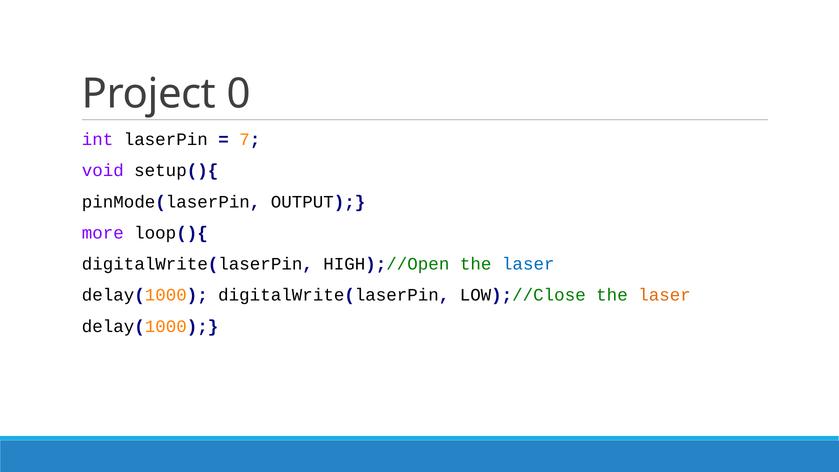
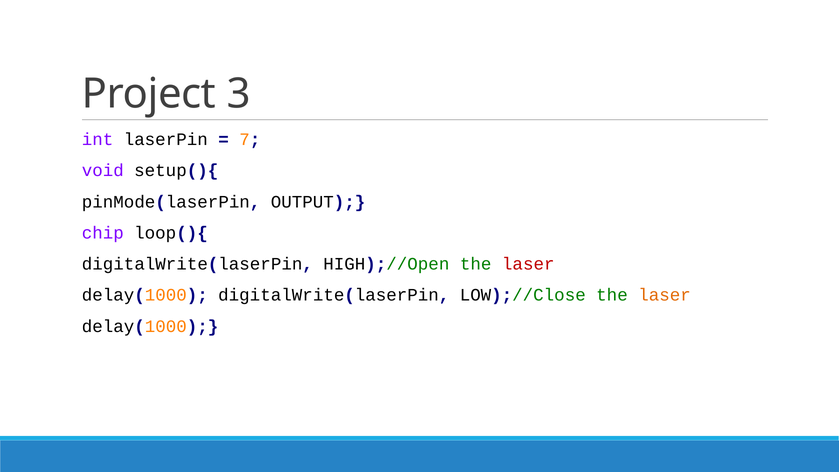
0: 0 -> 3
more: more -> chip
laser at (528, 264) colour: blue -> red
